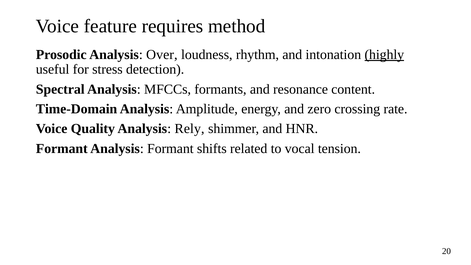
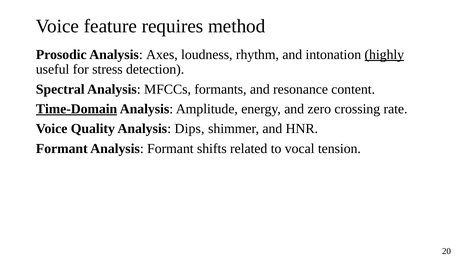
Over: Over -> Axes
Time-Domain underline: none -> present
Rely: Rely -> Dips
